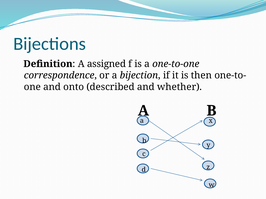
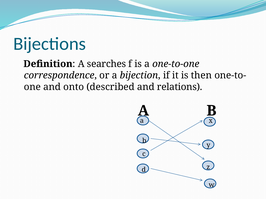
assigned: assigned -> searches
whether: whether -> relations
